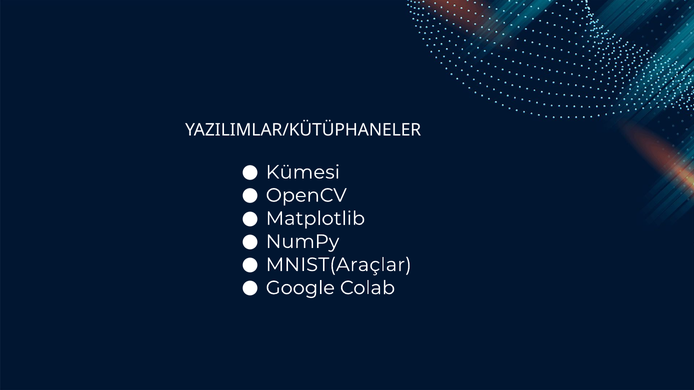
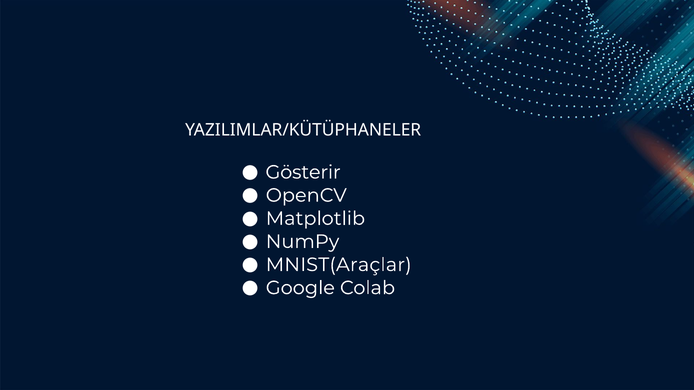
Kümesi: Kümesi -> Gösterir
